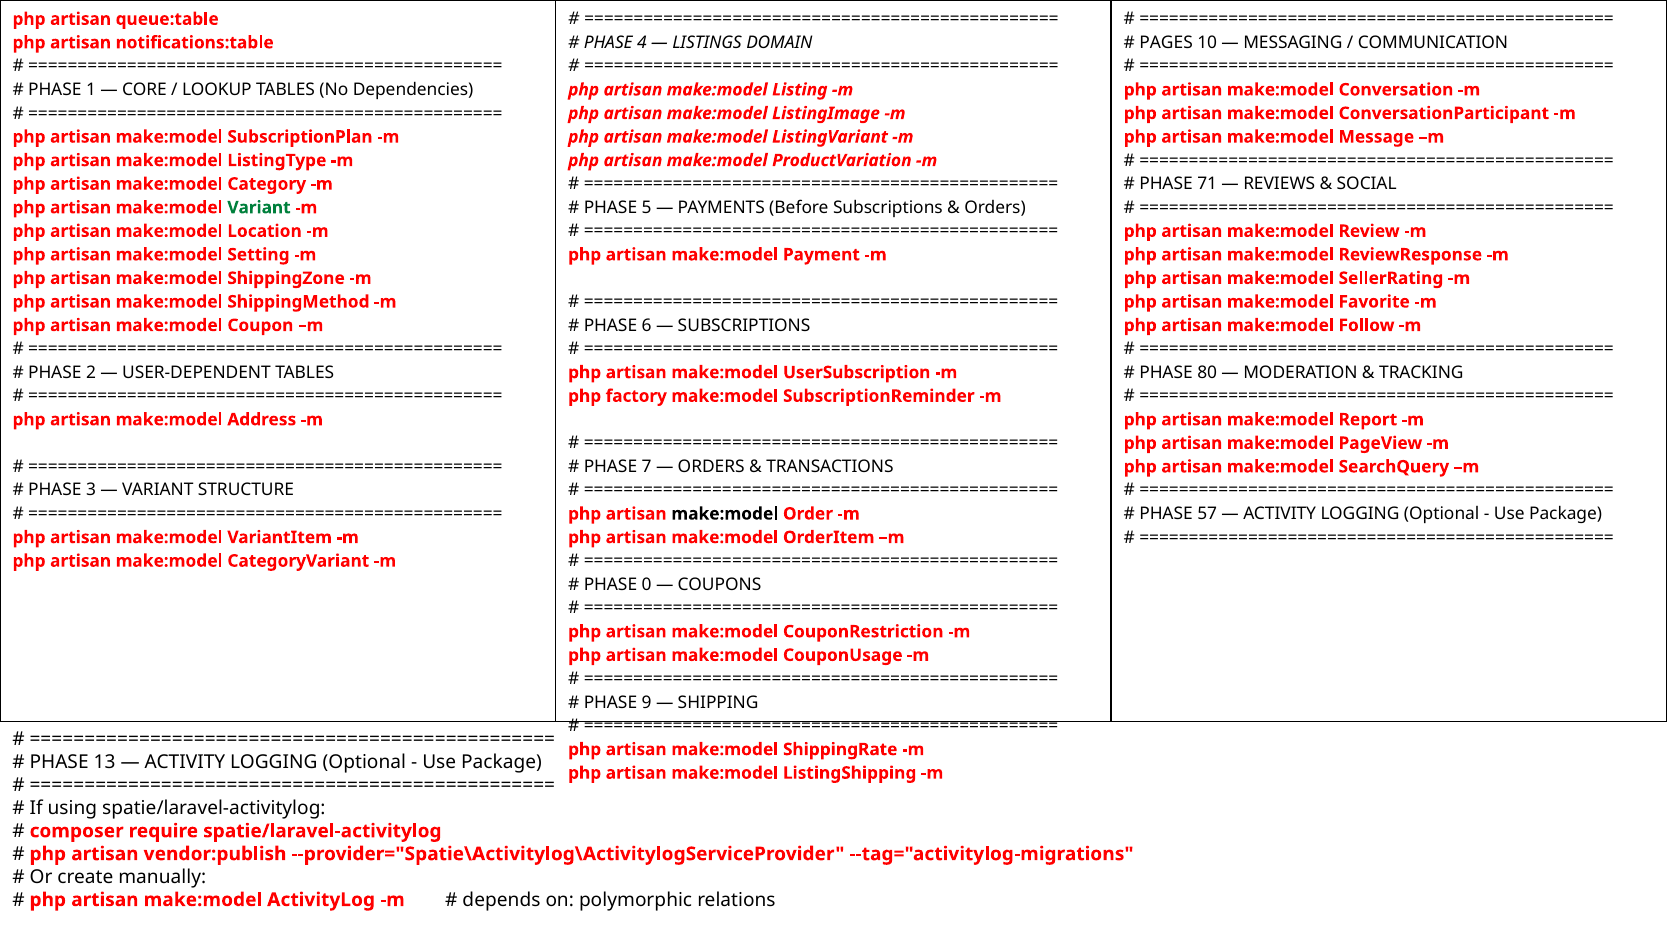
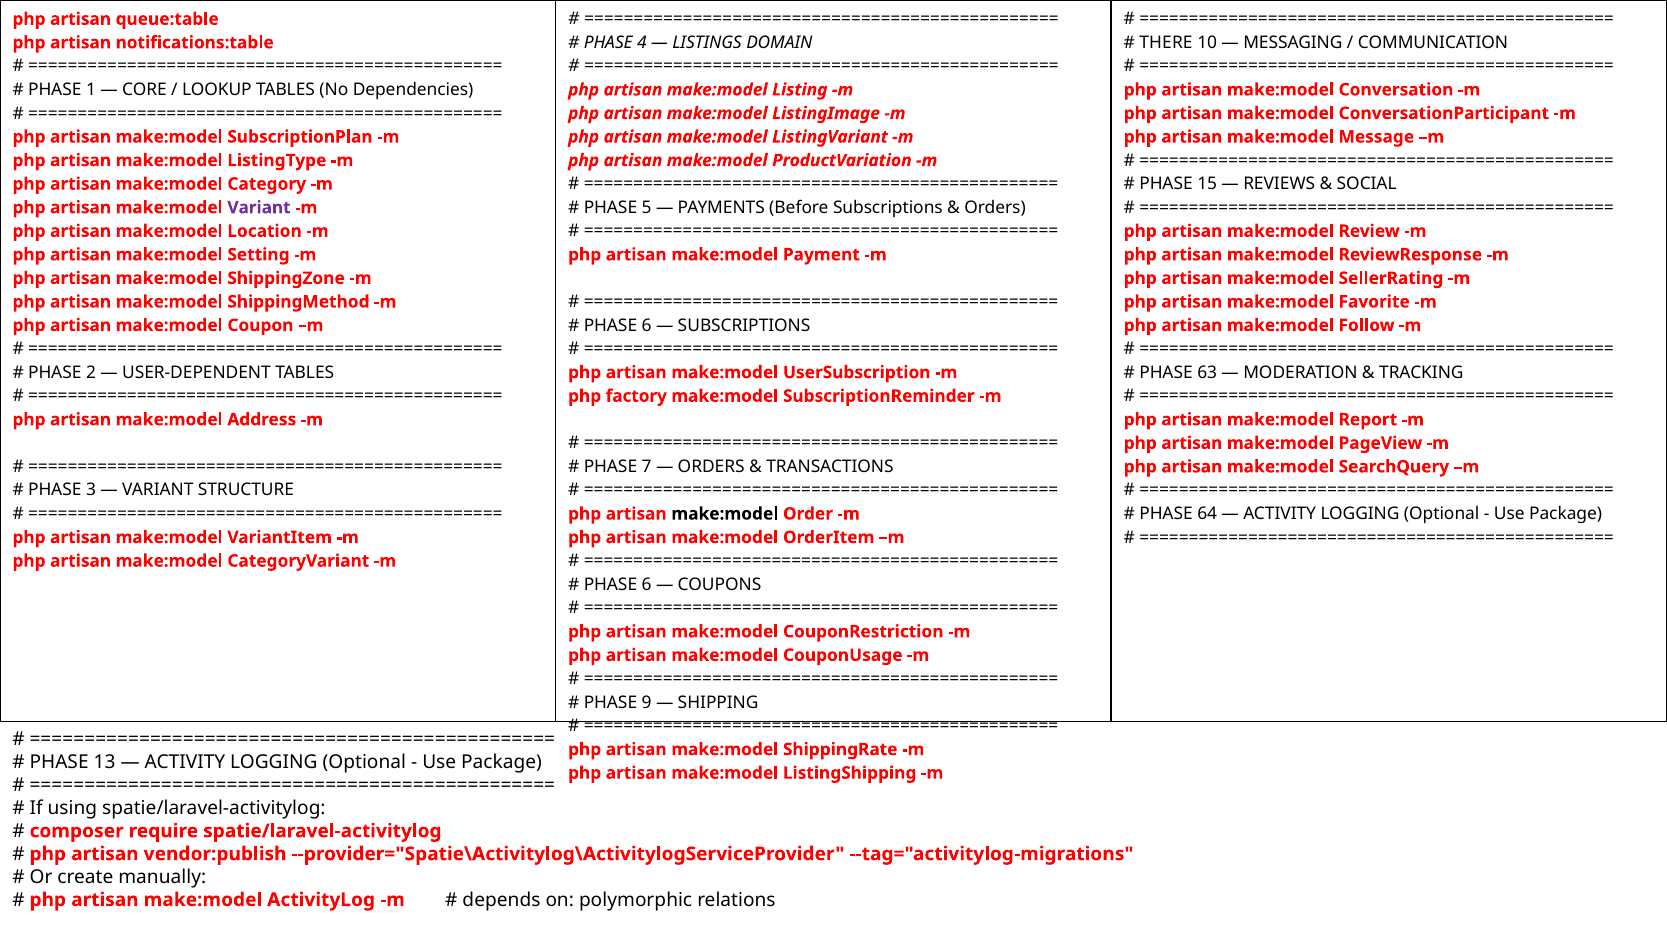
PAGES: PAGES -> THERE
71: 71 -> 15
Variant at (259, 208) colour: green -> purple
80: 80 -> 63
57: 57 -> 64
0 at (647, 585): 0 -> 6
